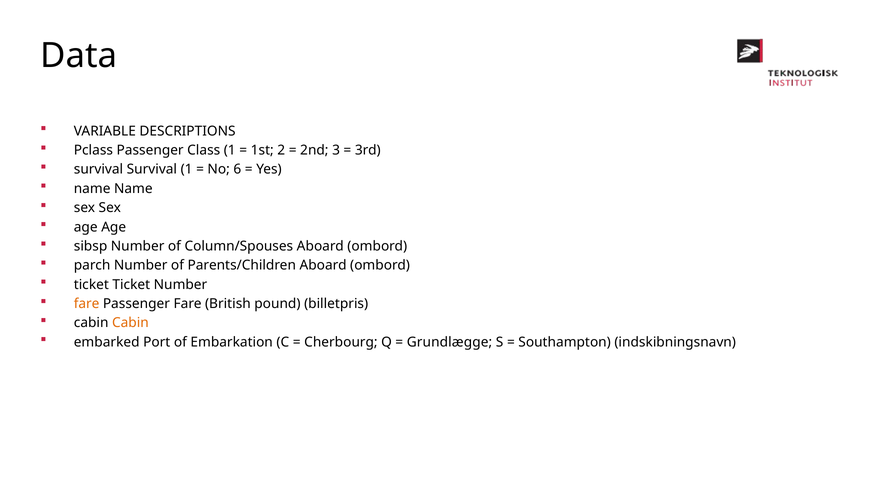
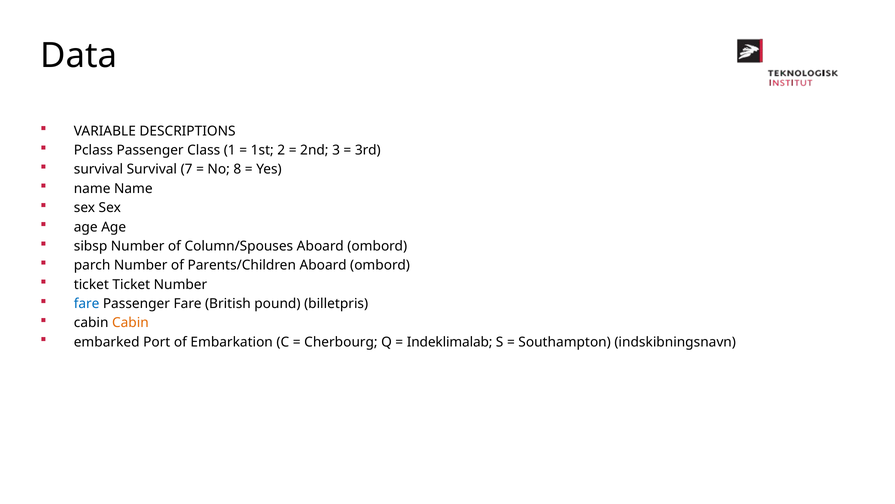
Survival 1: 1 -> 7
6: 6 -> 8
fare at (87, 303) colour: orange -> blue
Grundlægge: Grundlægge -> Indeklimalab
